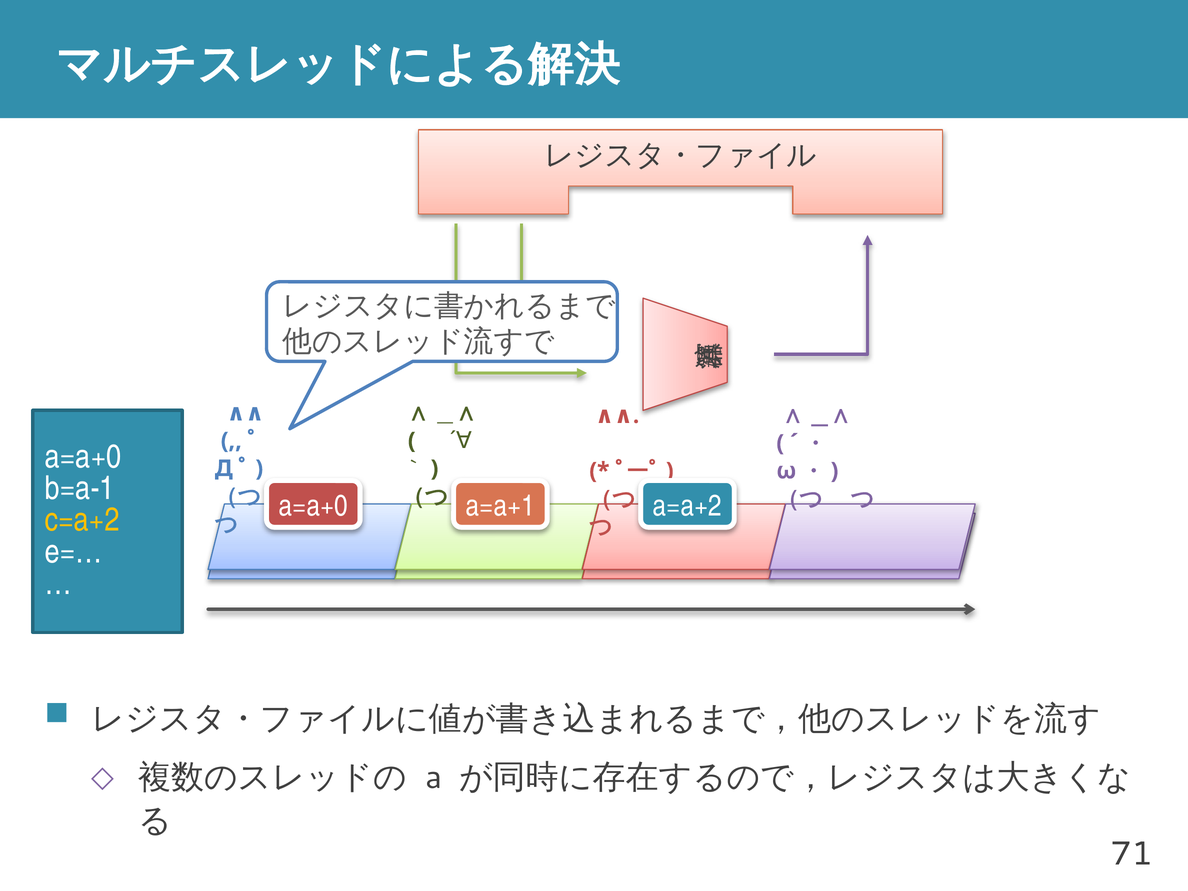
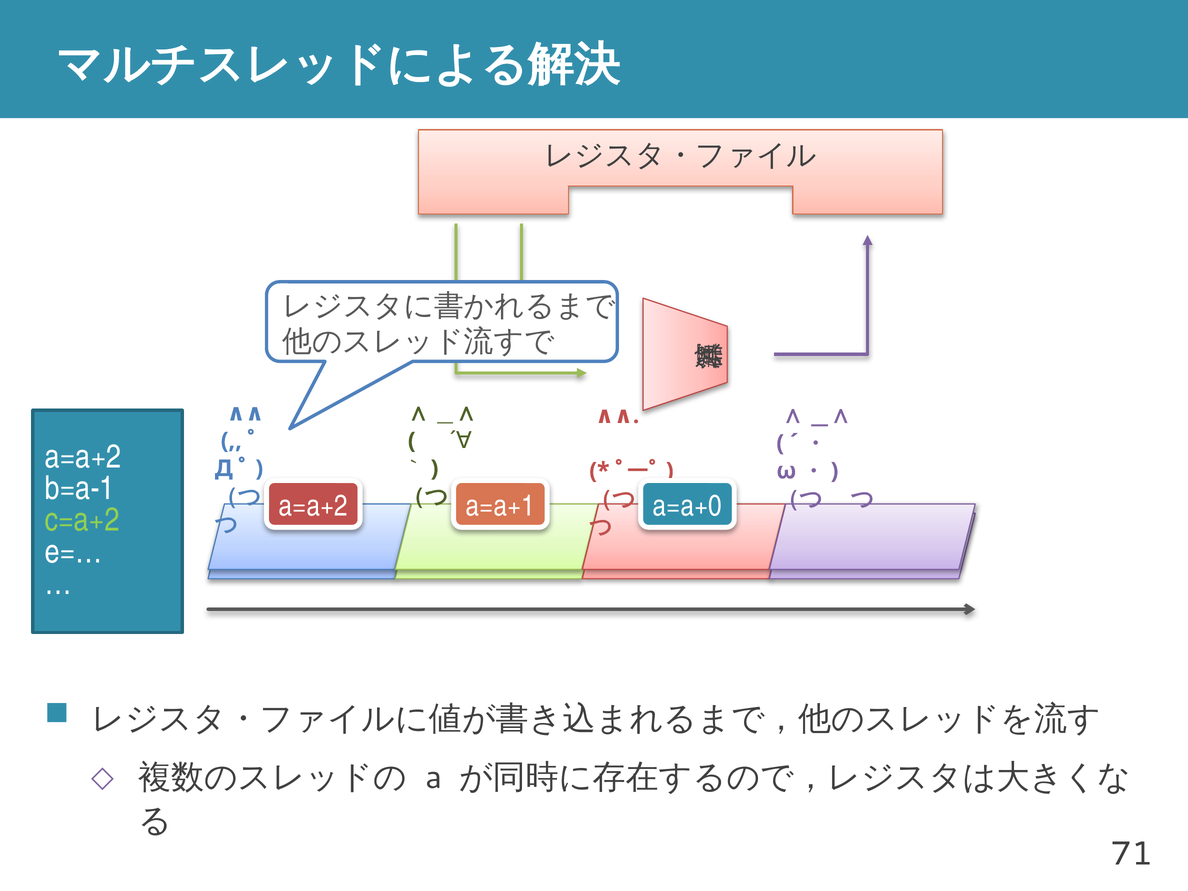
a=a+0 at (83, 457): a=a+0 -> a=a+2
a=a+0 at (313, 506): a=a+0 -> a=a+2
a=a+2: a=a+2 -> a=a+0
c=a+2 colour: yellow -> light green
